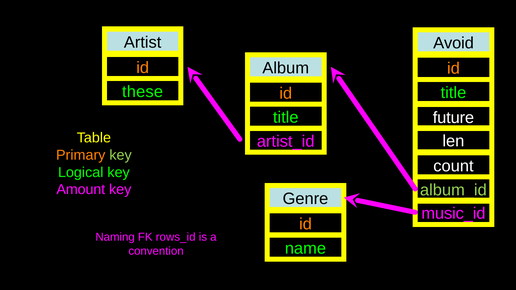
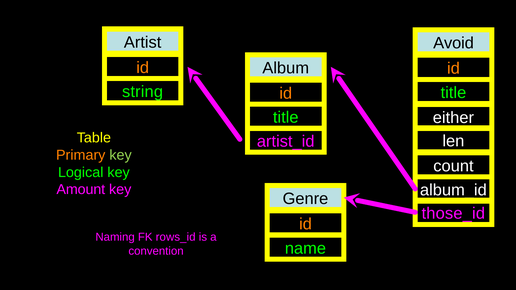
these: these -> string
future: future -> either
album_id colour: light green -> white
music_id: music_id -> those_id
